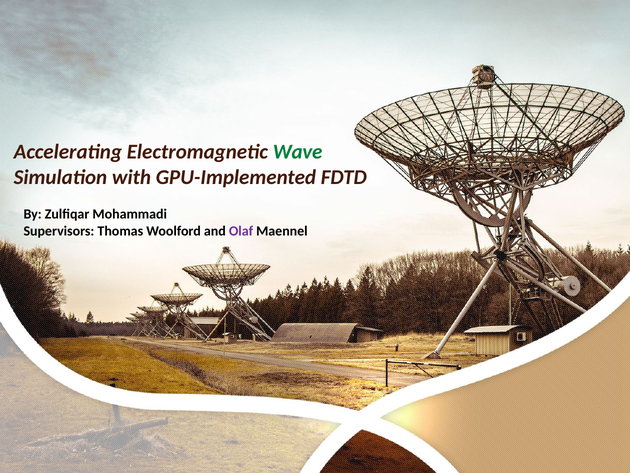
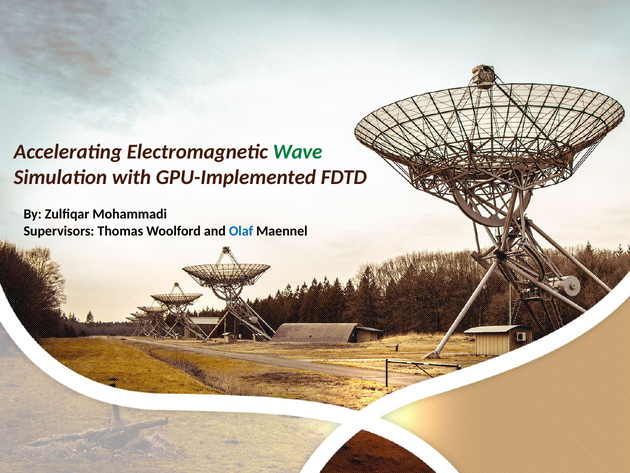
Olaf colour: purple -> blue
